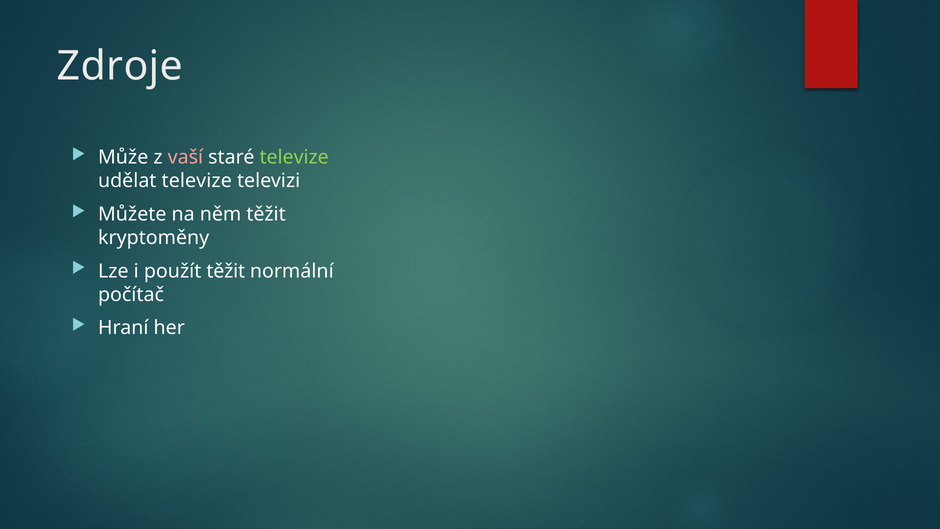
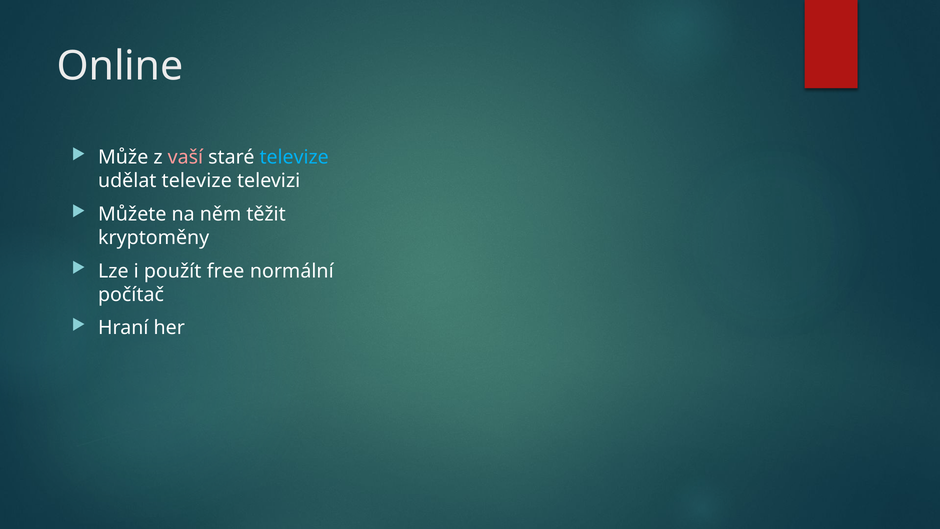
Zdroje: Zdroje -> Online
televize at (294, 157) colour: light green -> light blue
použít těžit: těžit -> free
